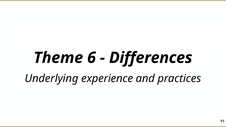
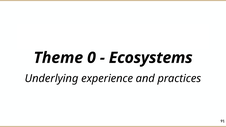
6: 6 -> 0
Differences: Differences -> Ecosystems
